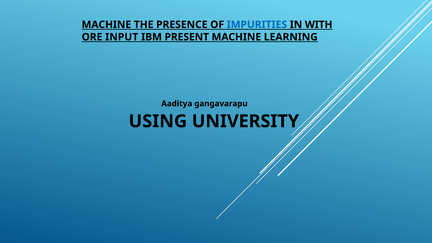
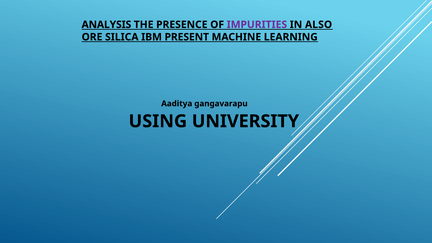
MACHINE at (106, 25): MACHINE -> ANALYSIS
IMPURITIES colour: blue -> purple
WITH: WITH -> ALSO
INPUT: INPUT -> SILICA
